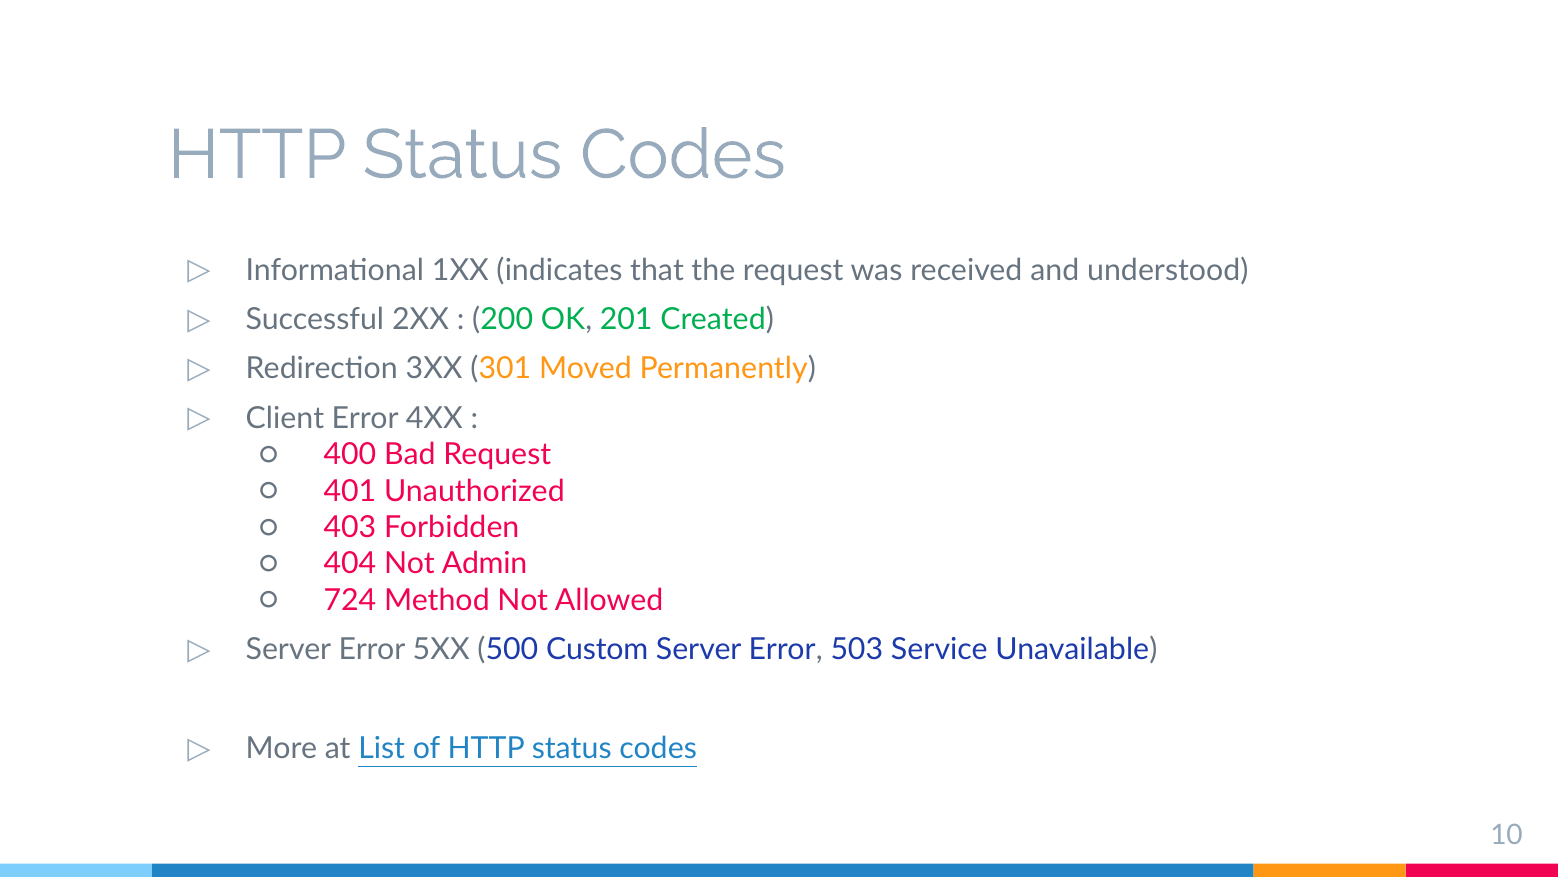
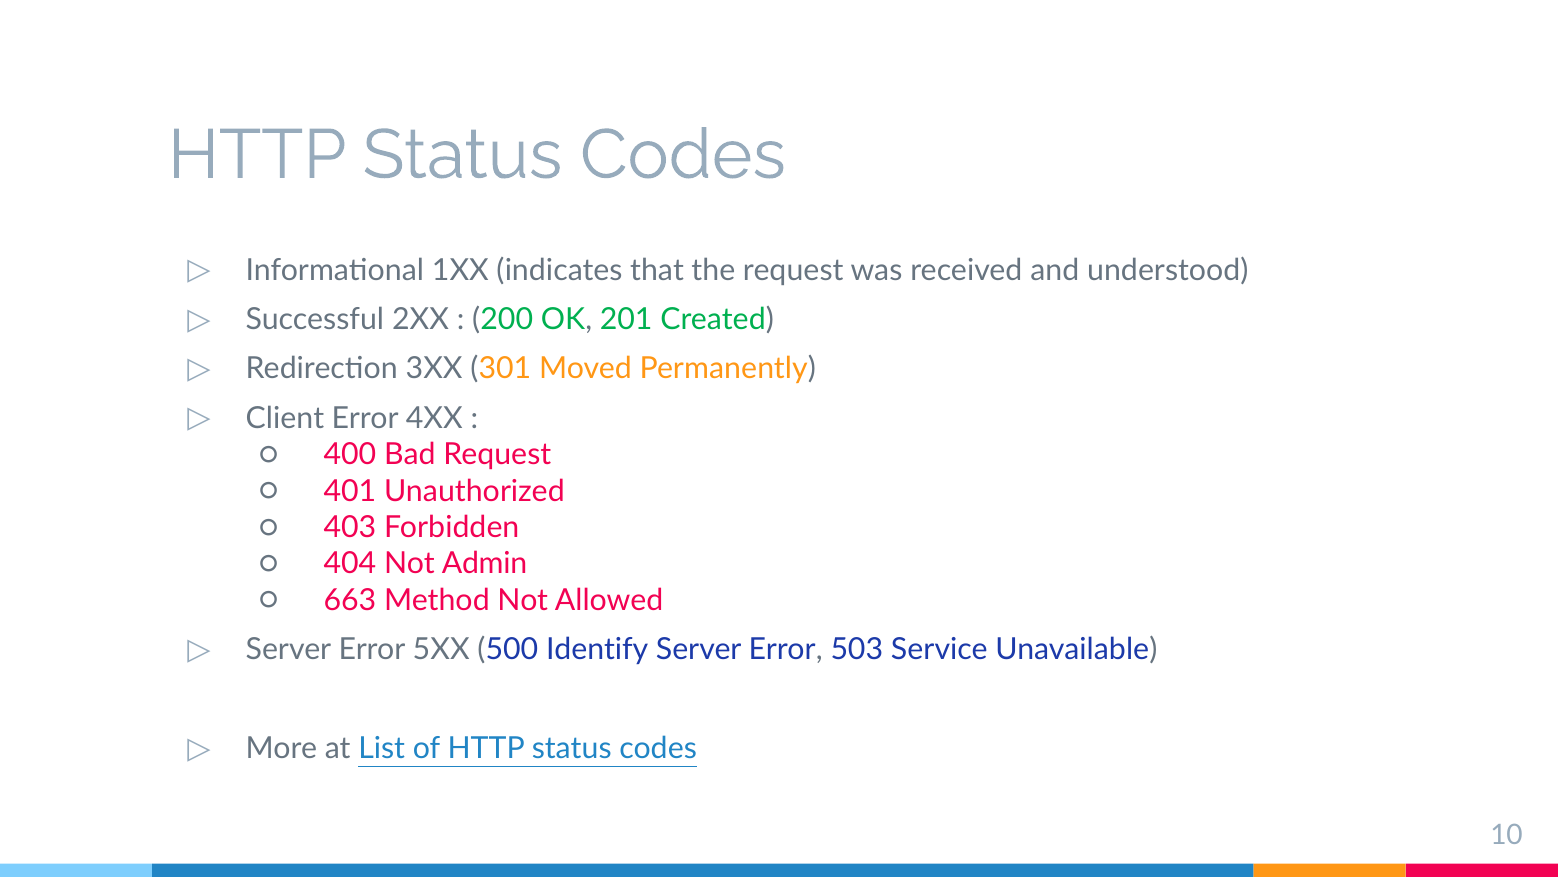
724: 724 -> 663
Custom: Custom -> Identify
